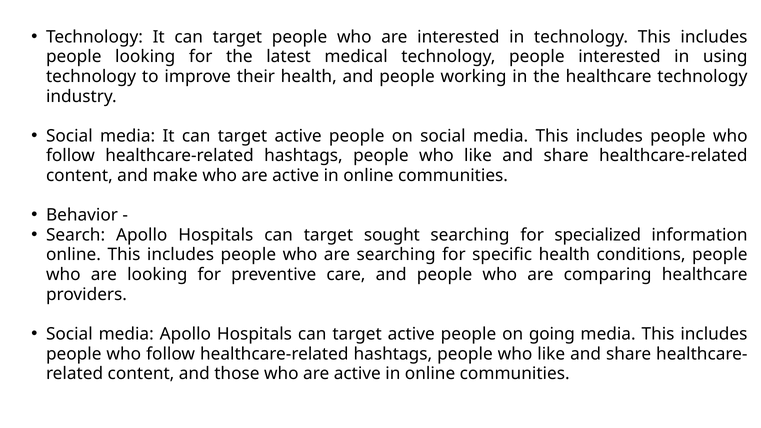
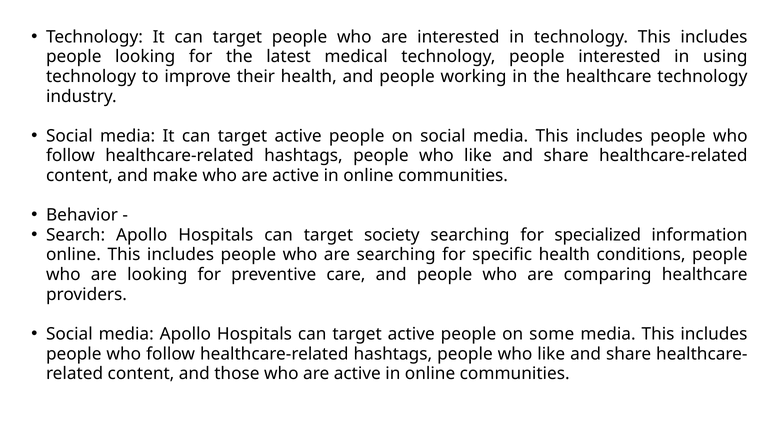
sought: sought -> society
going: going -> some
